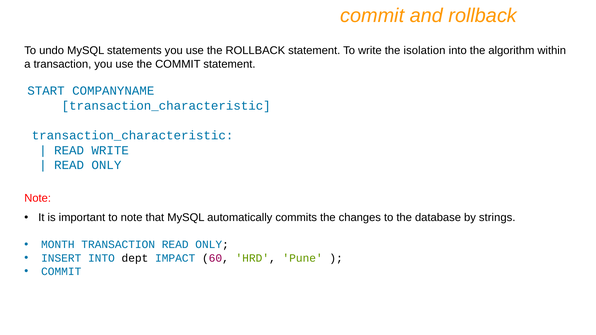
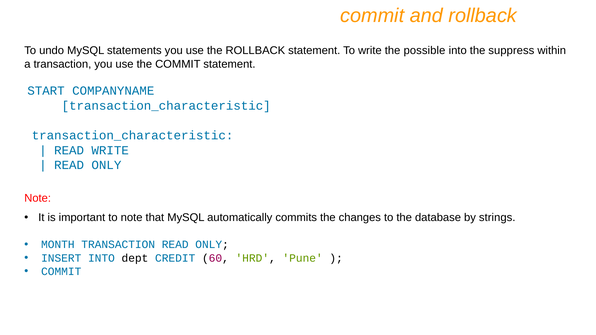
isolation: isolation -> possible
algorithm: algorithm -> suppress
IMPACT: IMPACT -> CREDIT
